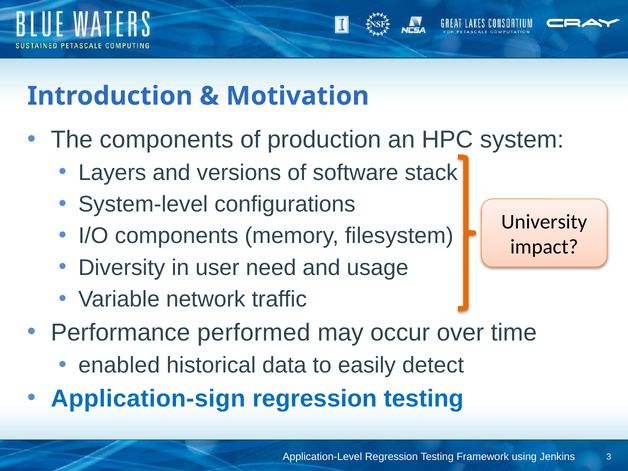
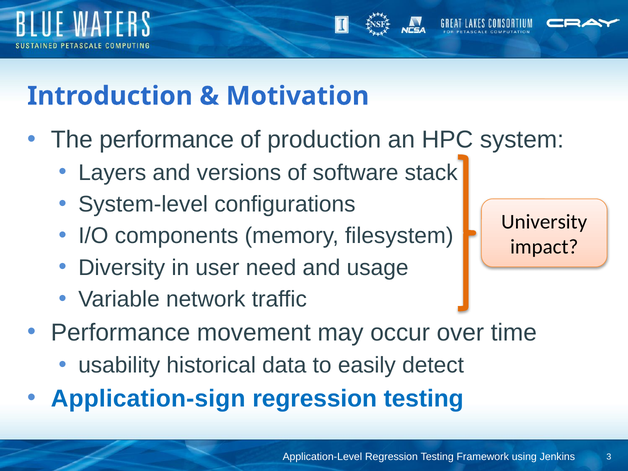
The components: components -> performance
performed: performed -> movement
enabled: enabled -> usability
